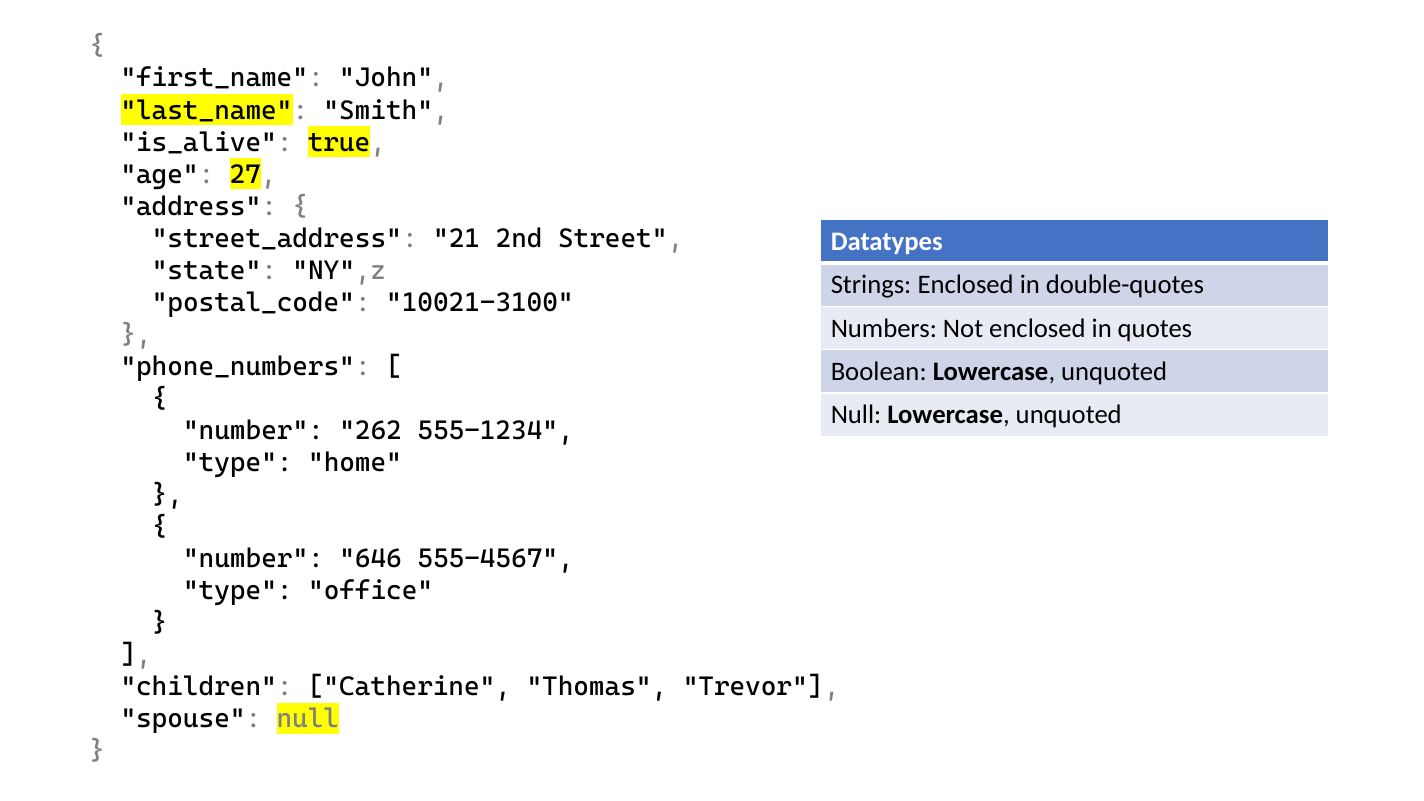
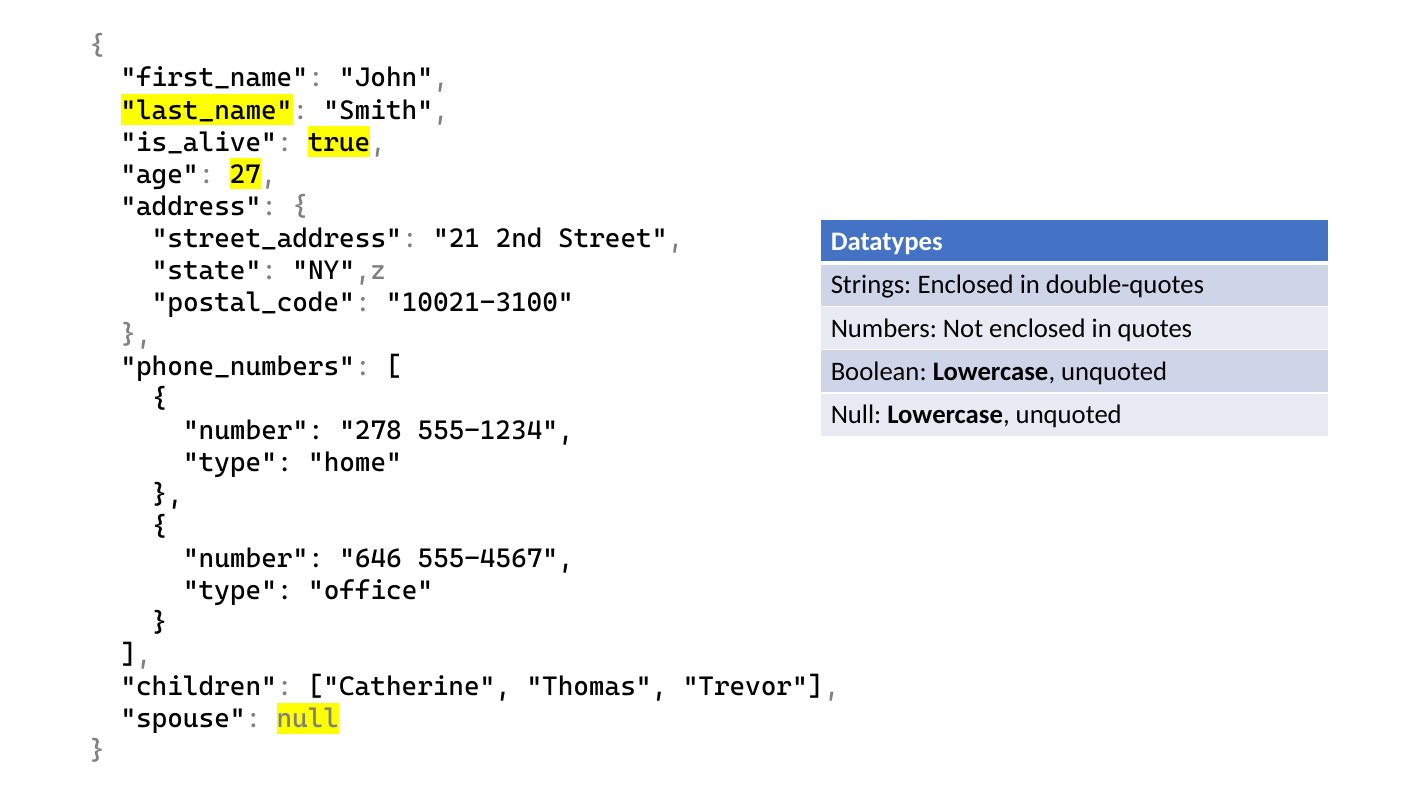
262: 262 -> 278
